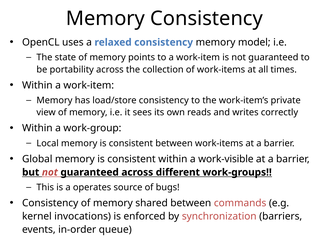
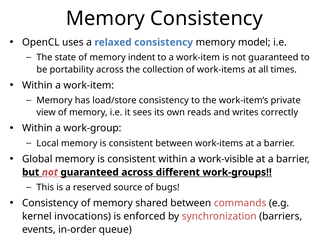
points: points -> indent
operates: operates -> reserved
